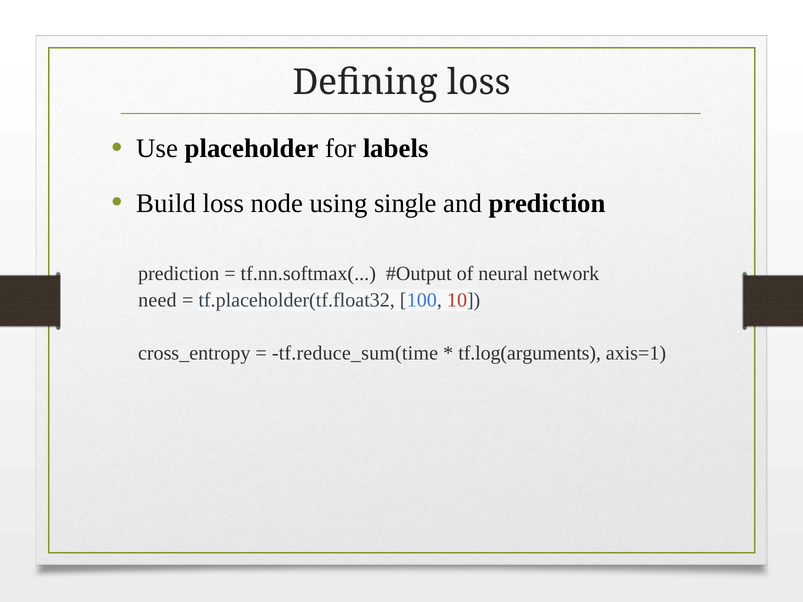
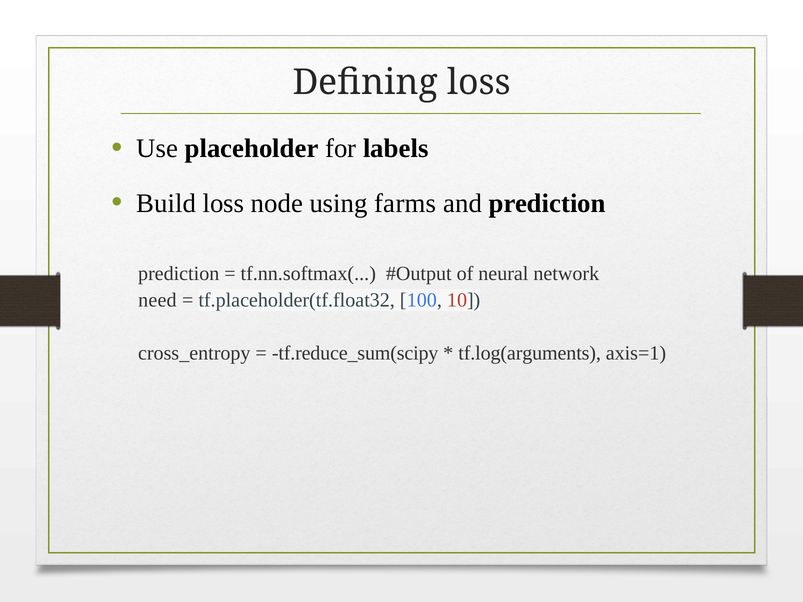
single: single -> farms
tf.reduce_sum(time: tf.reduce_sum(time -> tf.reduce_sum(scipy
